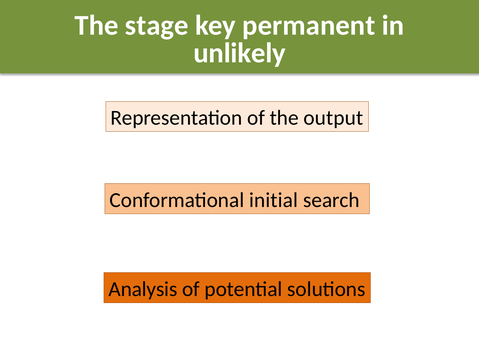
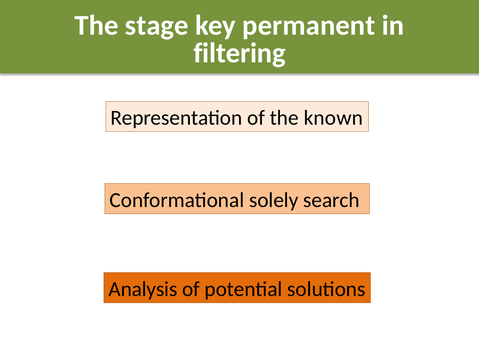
unlikely: unlikely -> filtering
output: output -> known
initial: initial -> solely
